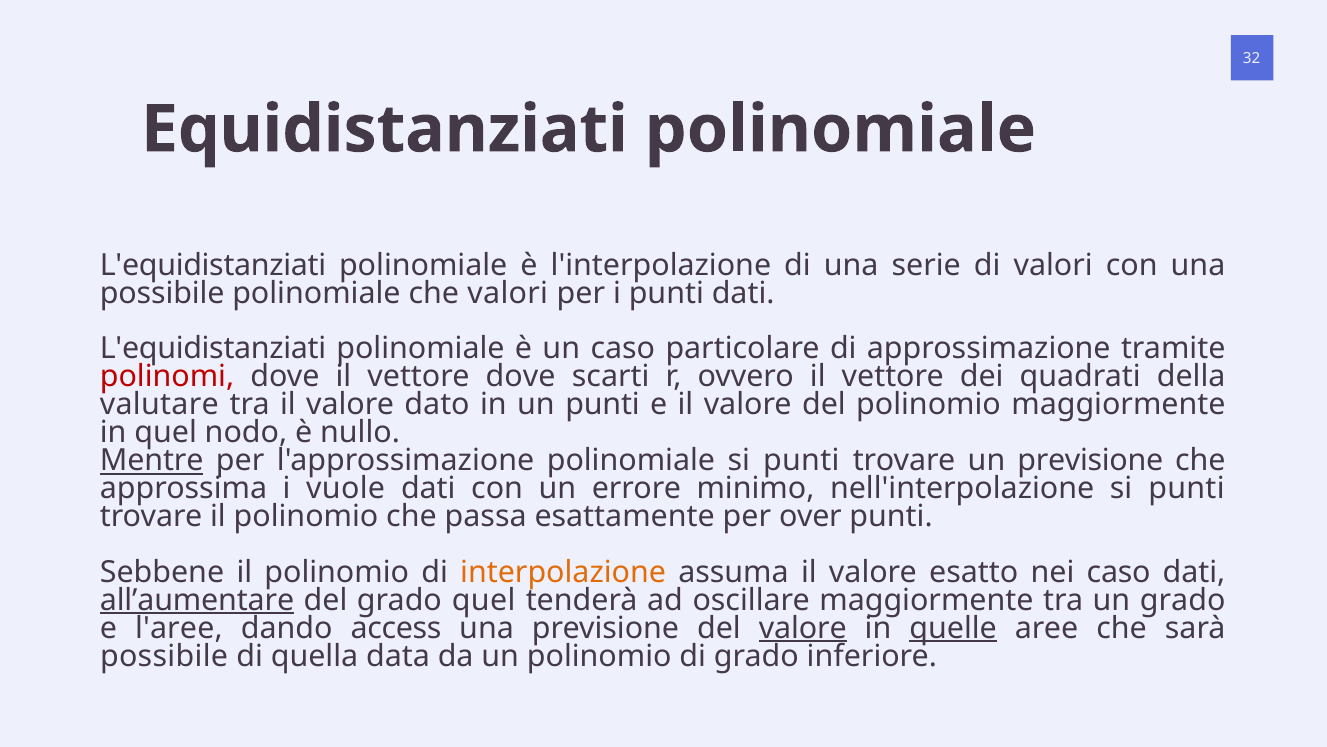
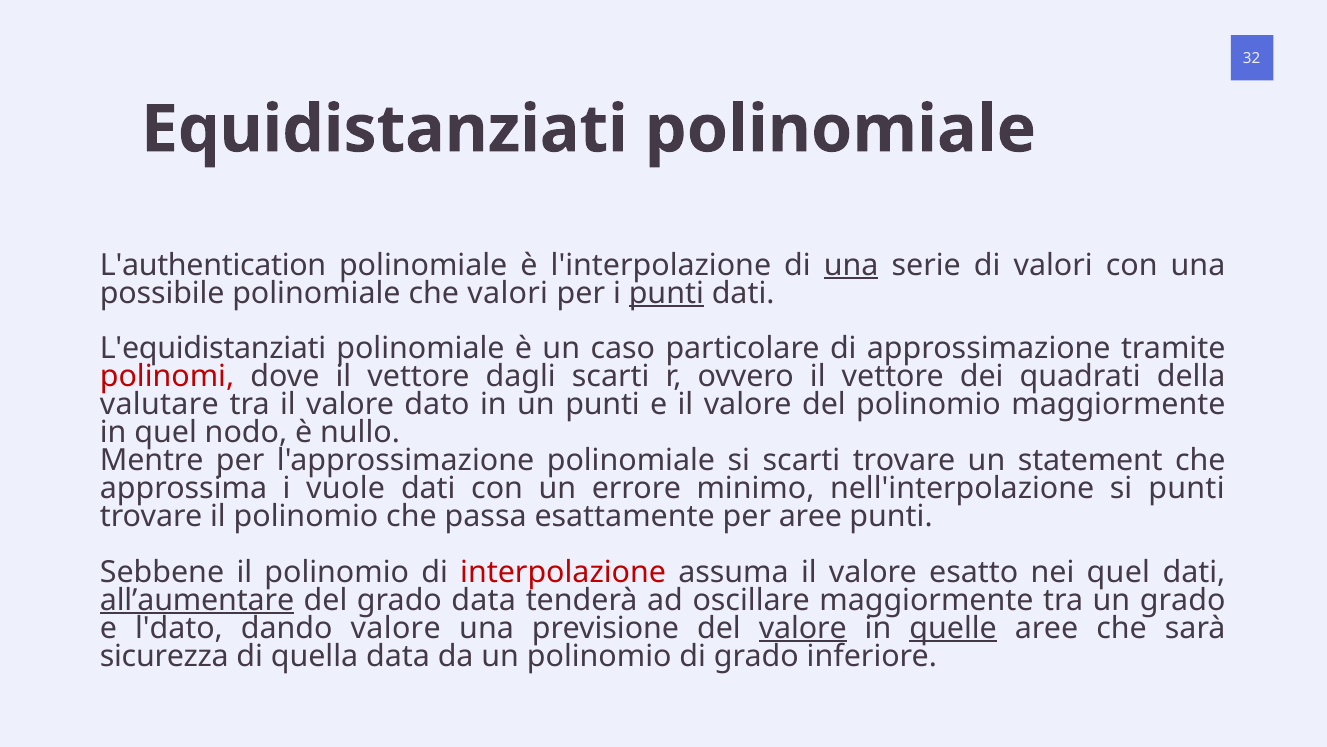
L'equidistanziati at (213, 265): L'equidistanziati -> L'authentication
una at (851, 265) underline: none -> present
punti at (666, 293) underline: none -> present
vettore dove: dove -> dagli
Mentre underline: present -> none
polinomiale si punti: punti -> scarti
un previsione: previsione -> statement
per over: over -> aree
interpolazione colour: orange -> red
nei caso: caso -> quel
grado quel: quel -> data
l'aree: l'aree -> l'dato
dando access: access -> valore
possibile at (164, 656): possibile -> sicurezza
